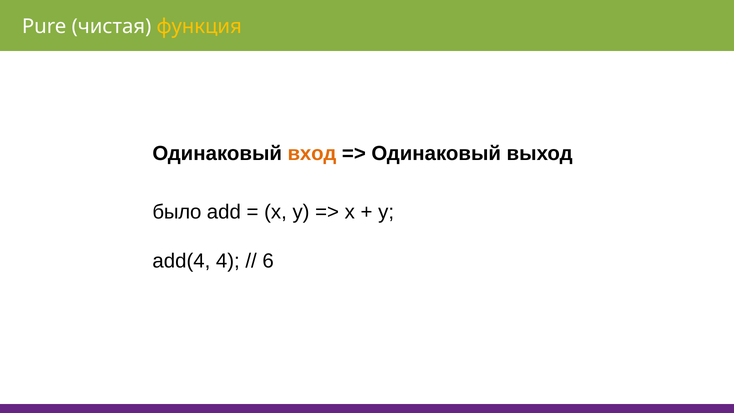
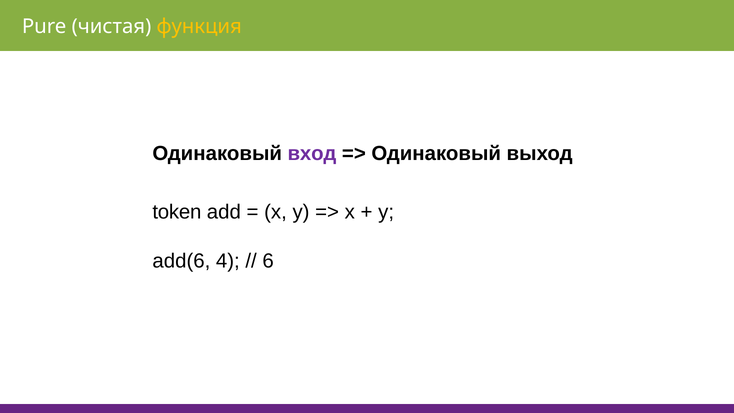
вход colour: orange -> purple
было: было -> token
add(4: add(4 -> add(6
